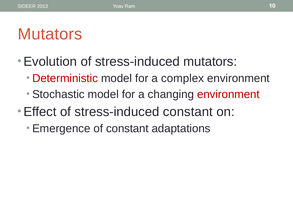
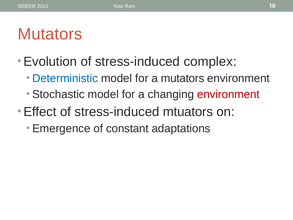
stress-induced mutators: mutators -> complex
Deterministic colour: red -> blue
a complex: complex -> mutators
stress-induced constant: constant -> mtuators
